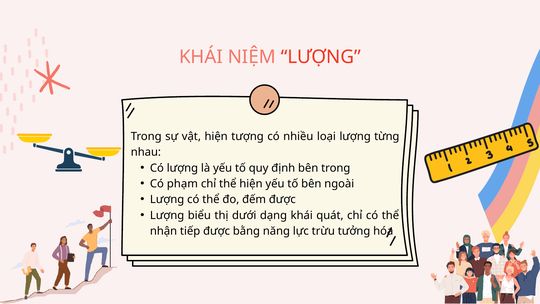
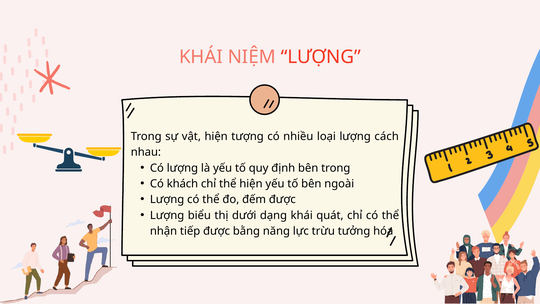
từng: từng -> cách
phạm: phạm -> khách
